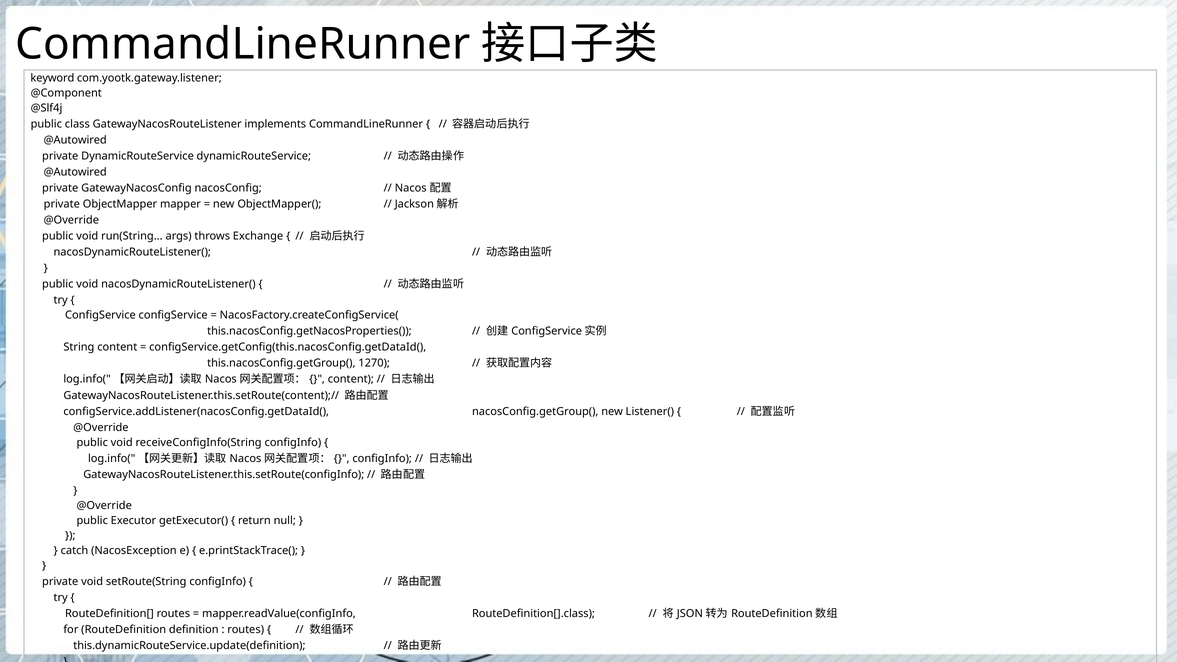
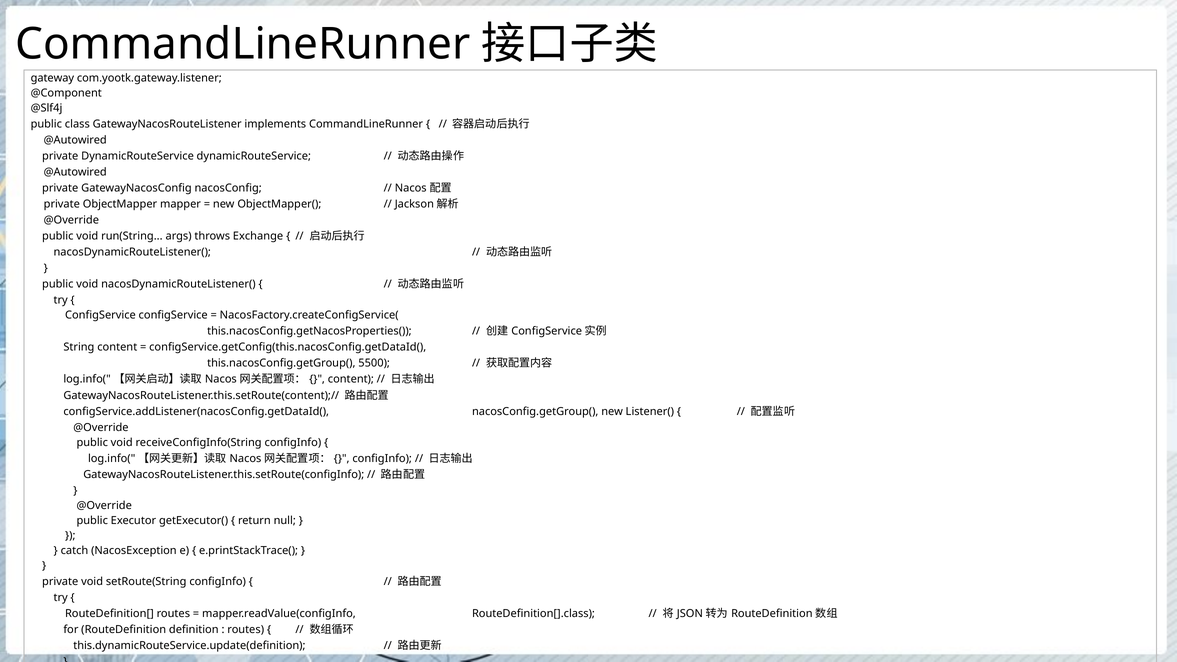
keyword: keyword -> gateway
1270: 1270 -> 5500
